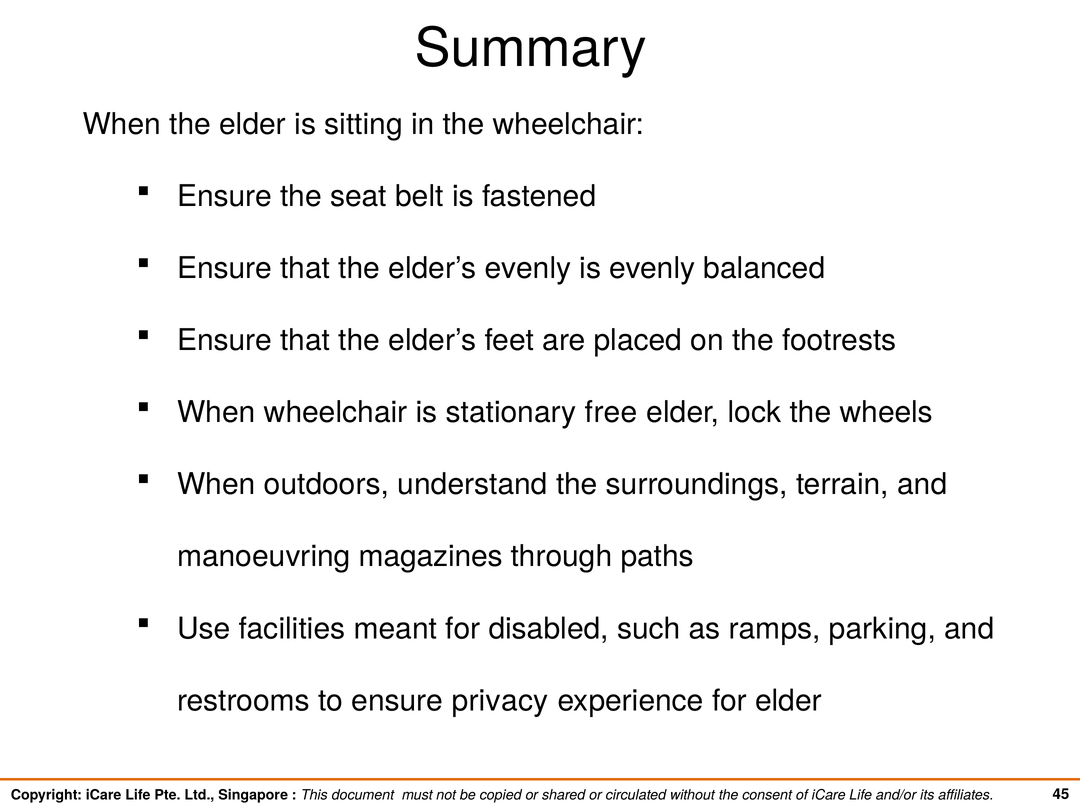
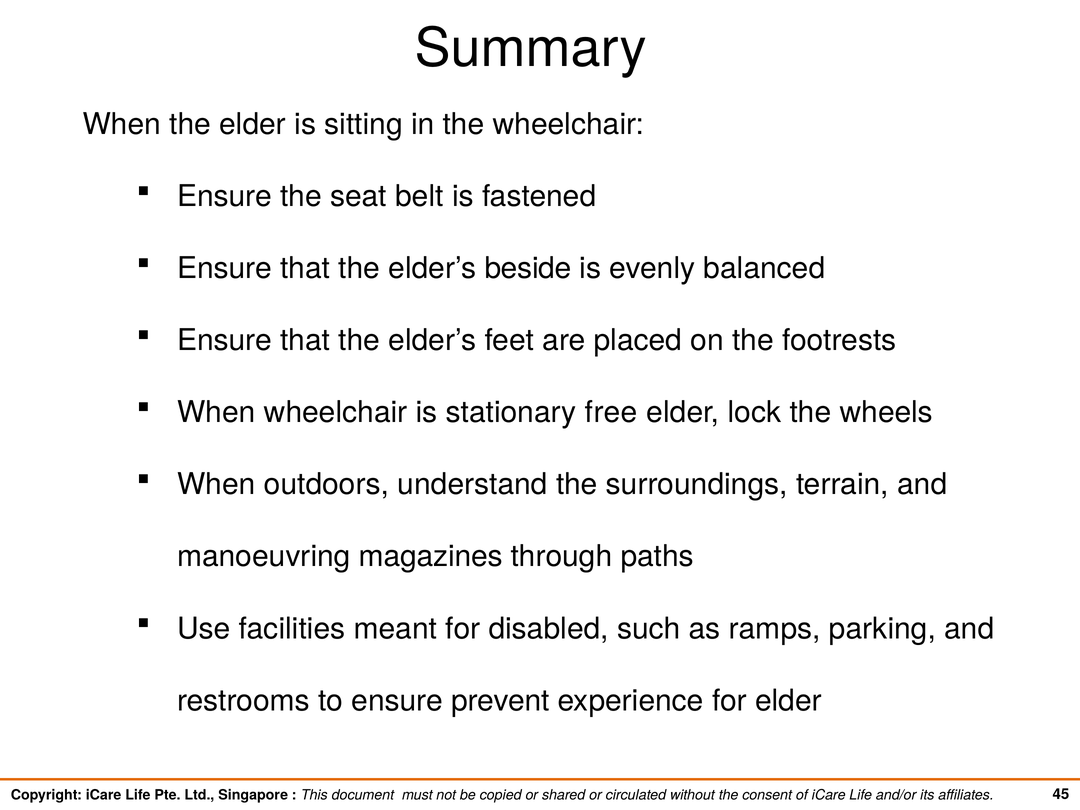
elder’s evenly: evenly -> beside
privacy: privacy -> prevent
